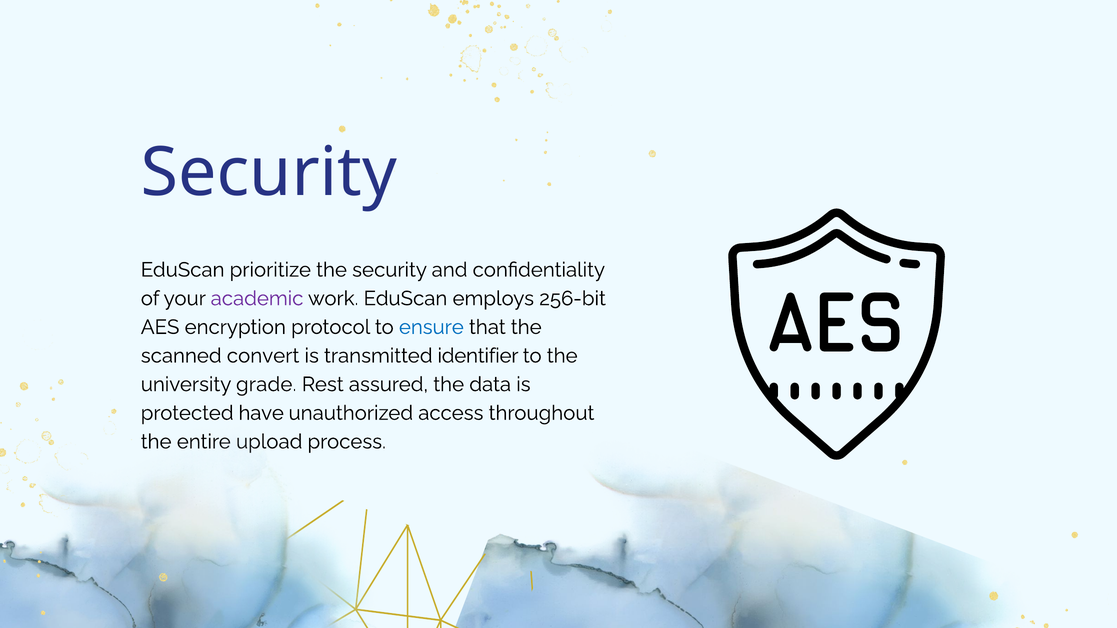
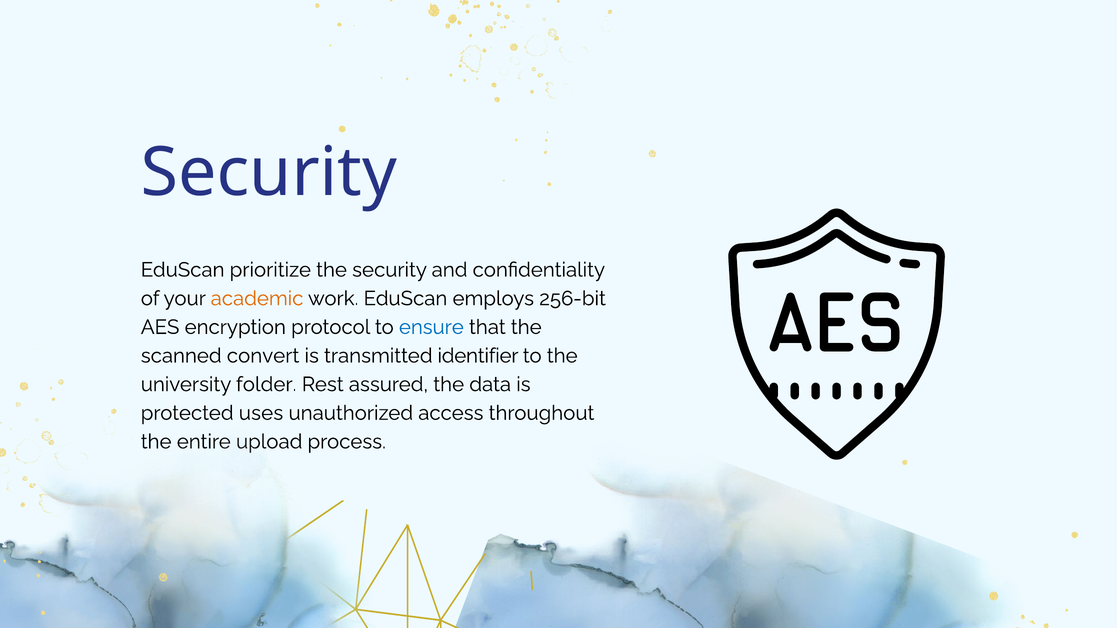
academic colour: purple -> orange
grade: grade -> folder
have: have -> uses
